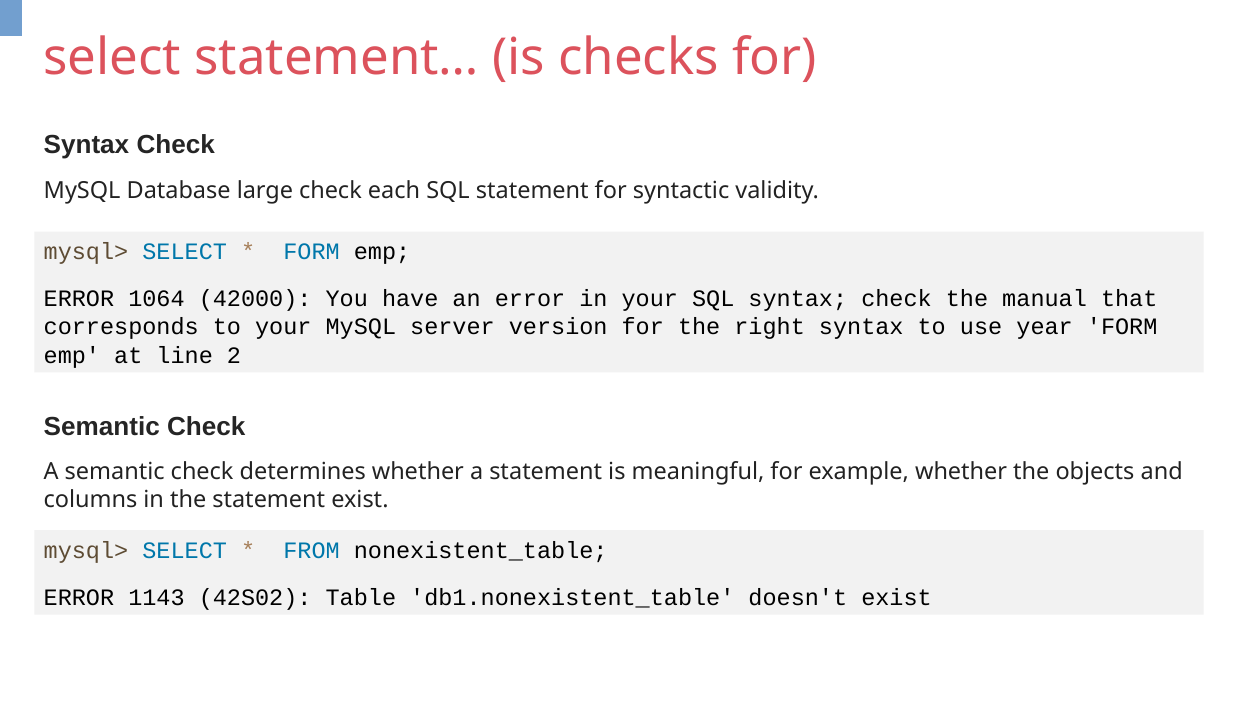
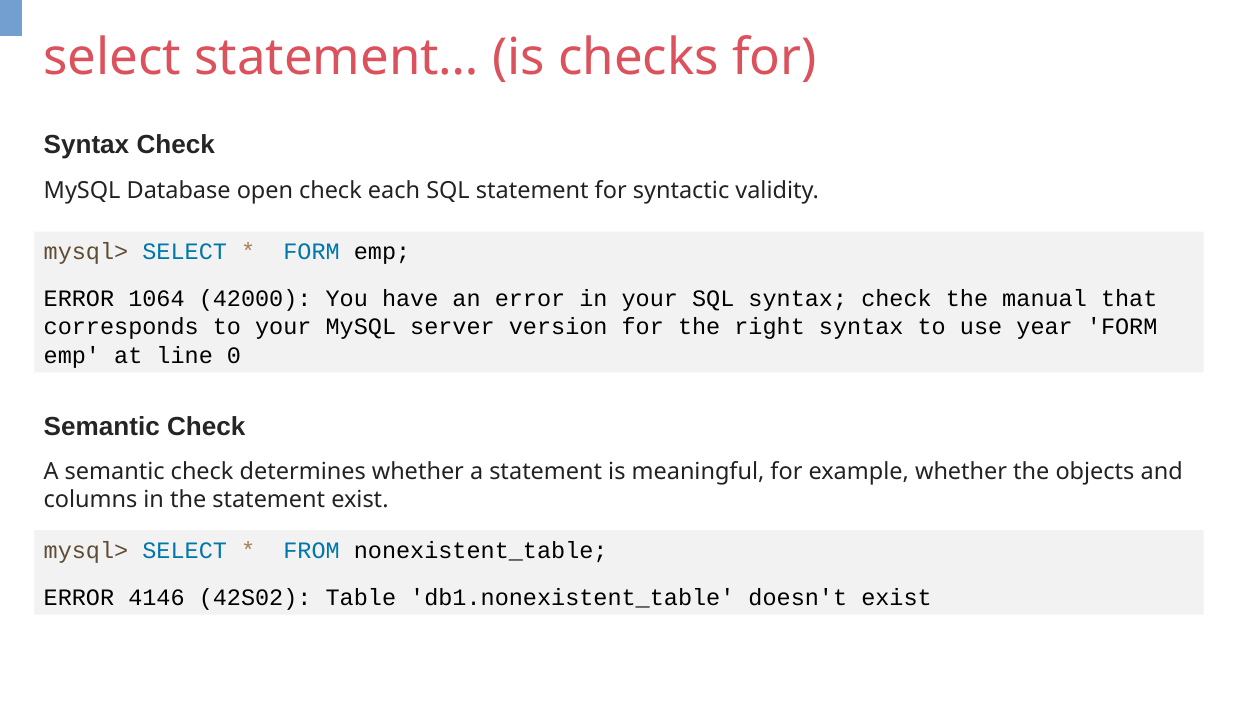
large: large -> open
2: 2 -> 0
1143: 1143 -> 4146
